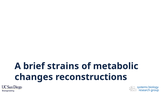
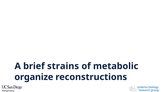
changes: changes -> organize
